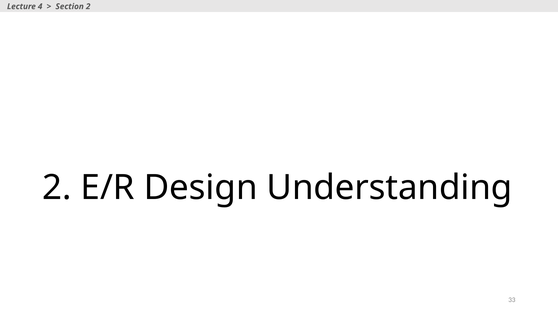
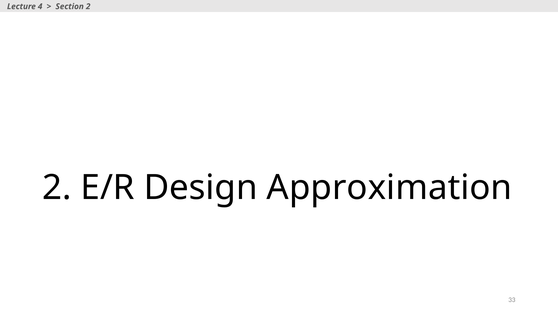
Understanding: Understanding -> Approximation
